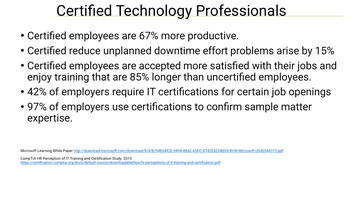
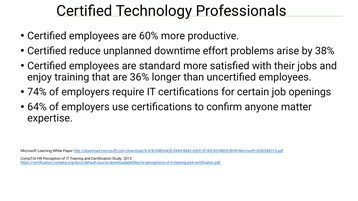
67%: 67% -> 60%
15%: 15% -> 38%
accepted: accepted -> standard
85%: 85% -> 36%
42%: 42% -> 74%
97%: 97% -> 64%
sample: sample -> anyone
